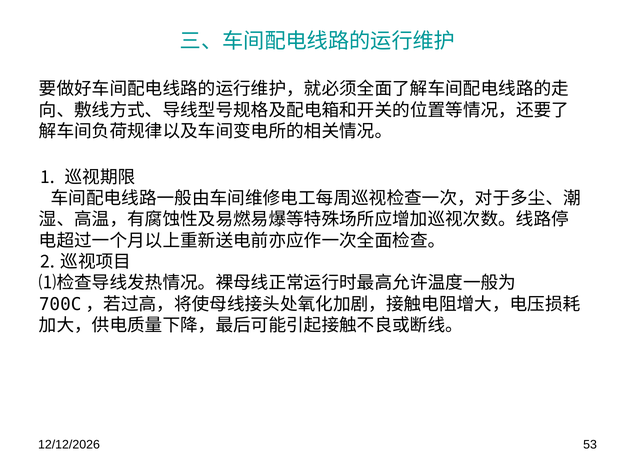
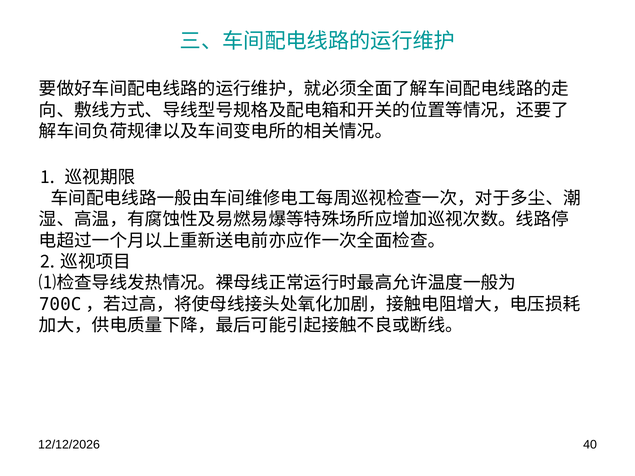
53: 53 -> 40
